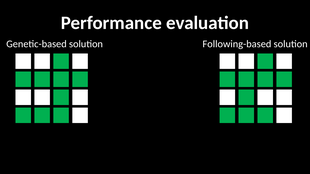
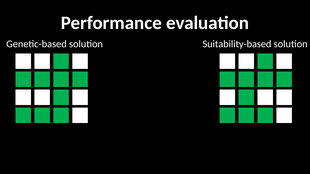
Following-based: Following-based -> Suitability-based
